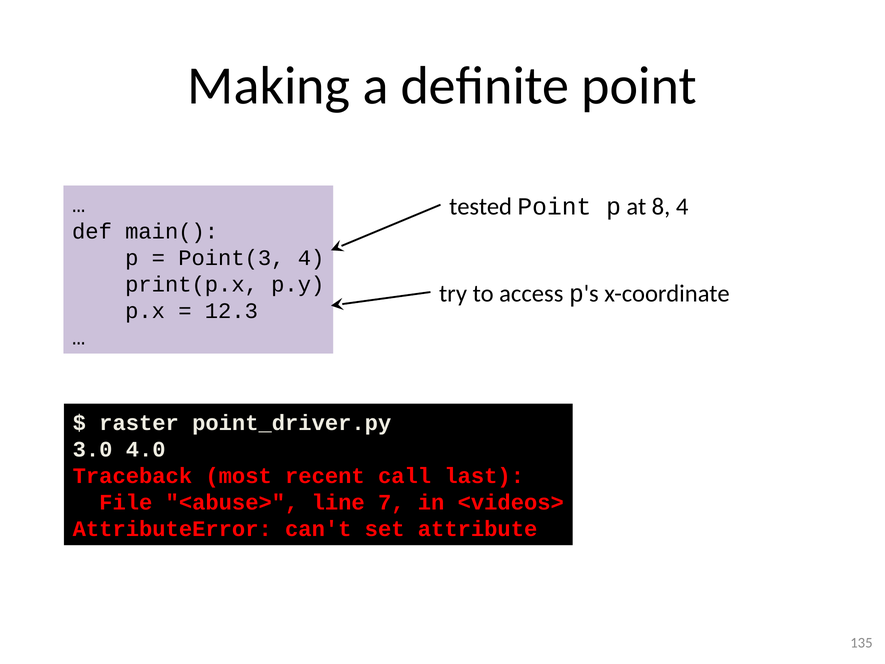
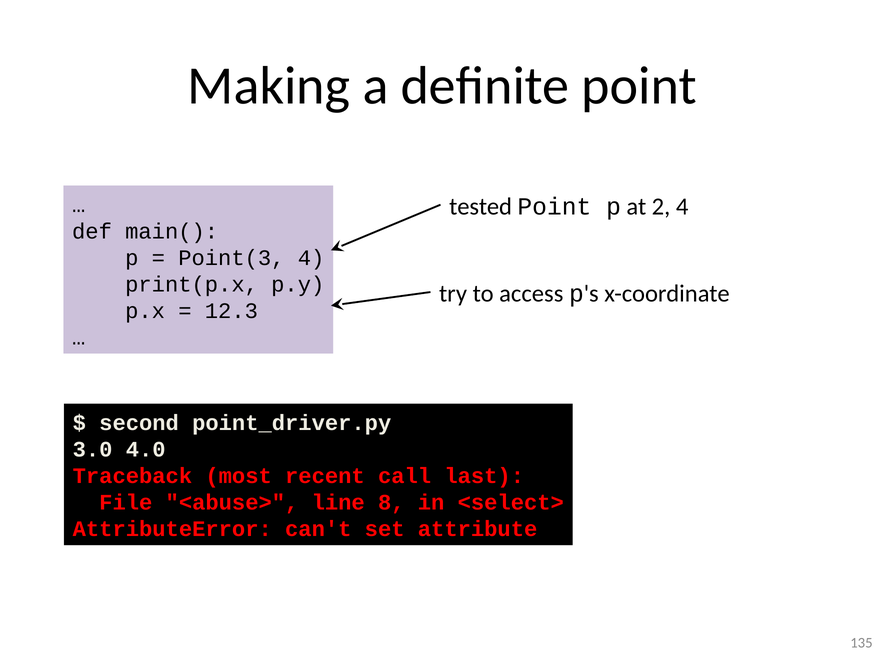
8: 8 -> 2
raster: raster -> second
7: 7 -> 8
<videos>: <videos> -> <select>
